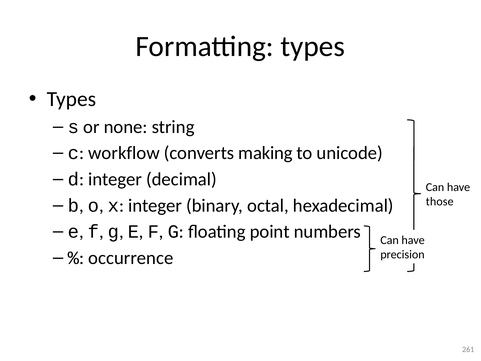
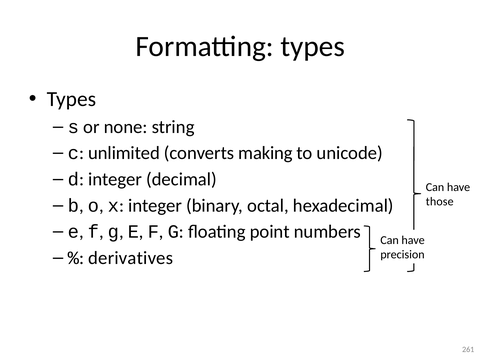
workflow: workflow -> unlimited
occurrence: occurrence -> derivatives
